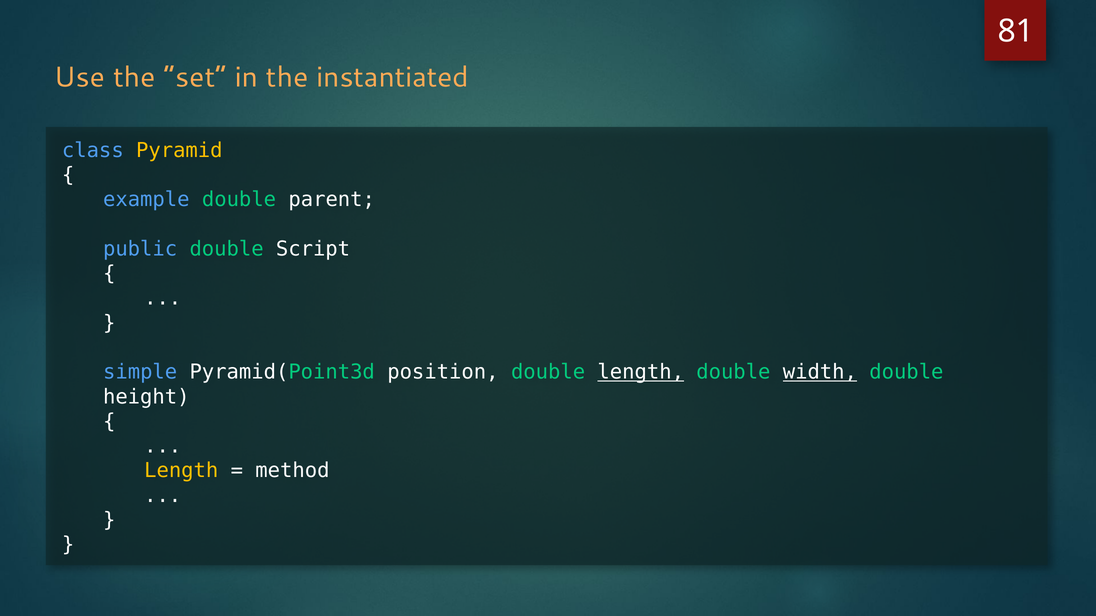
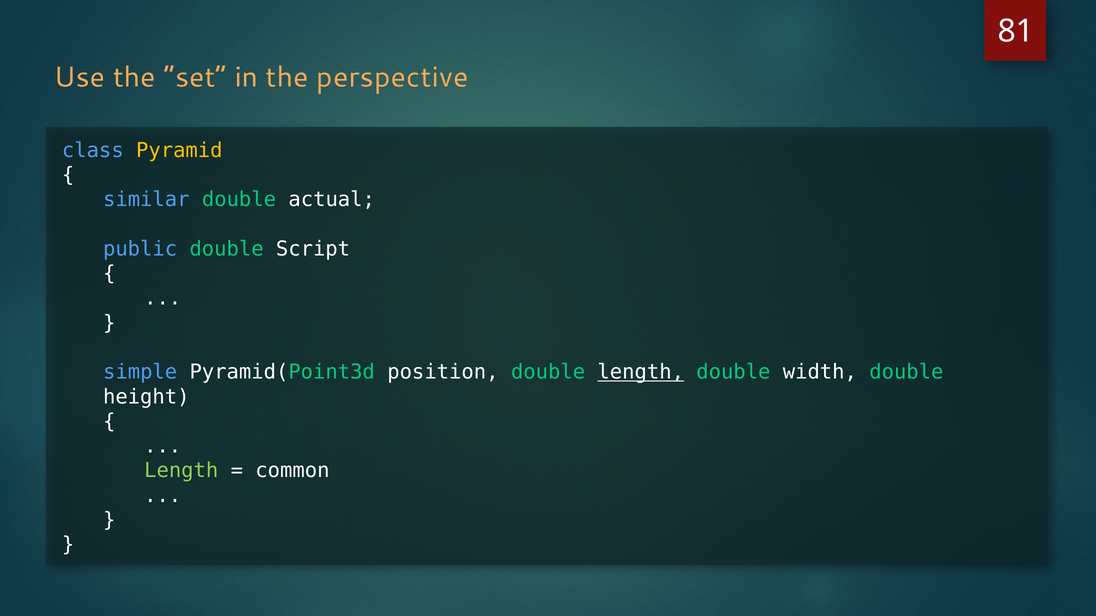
instantiated: instantiated -> perspective
example: example -> similar
parent: parent -> actual
width underline: present -> none
Length at (181, 471) colour: yellow -> light green
method: method -> common
